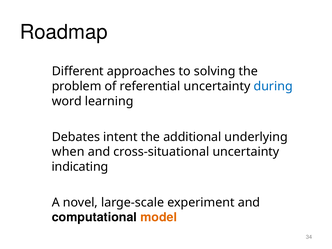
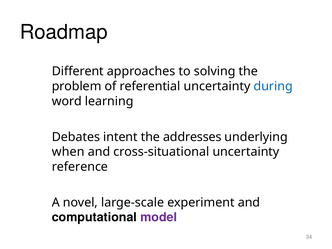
additional: additional -> addresses
indicating: indicating -> reference
model colour: orange -> purple
